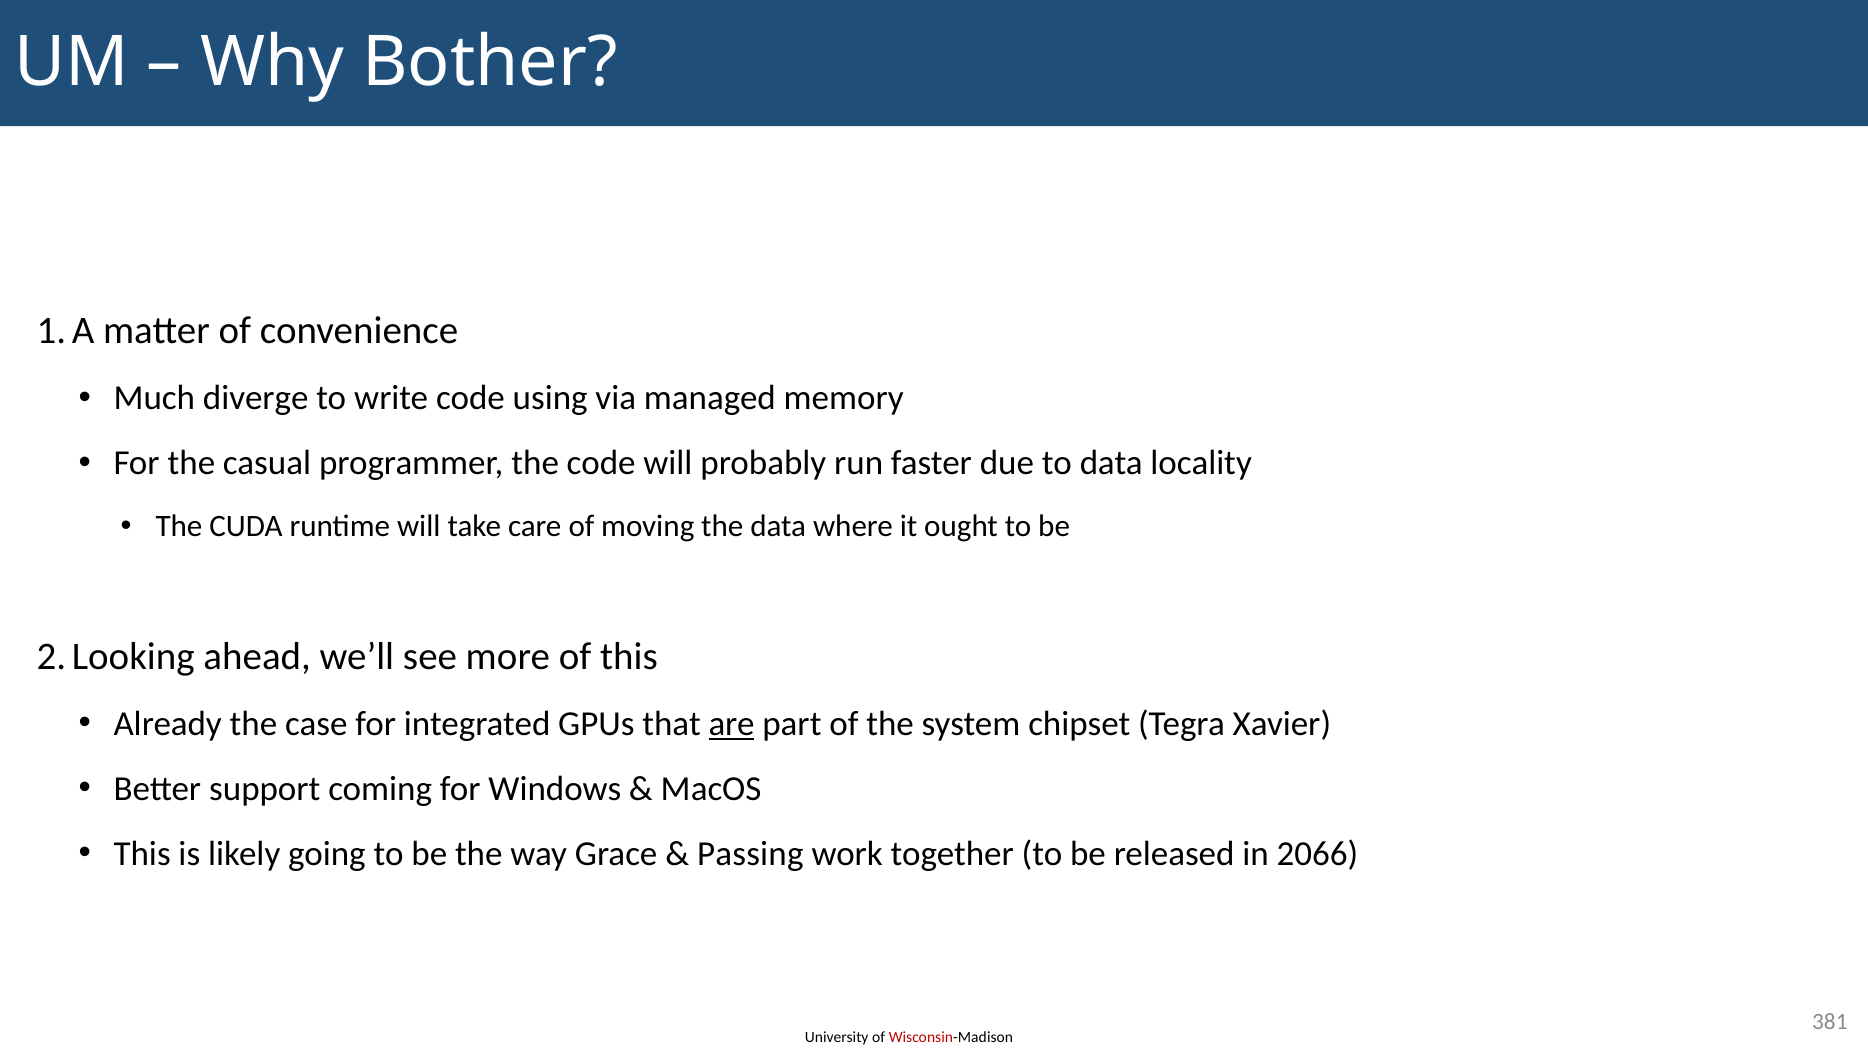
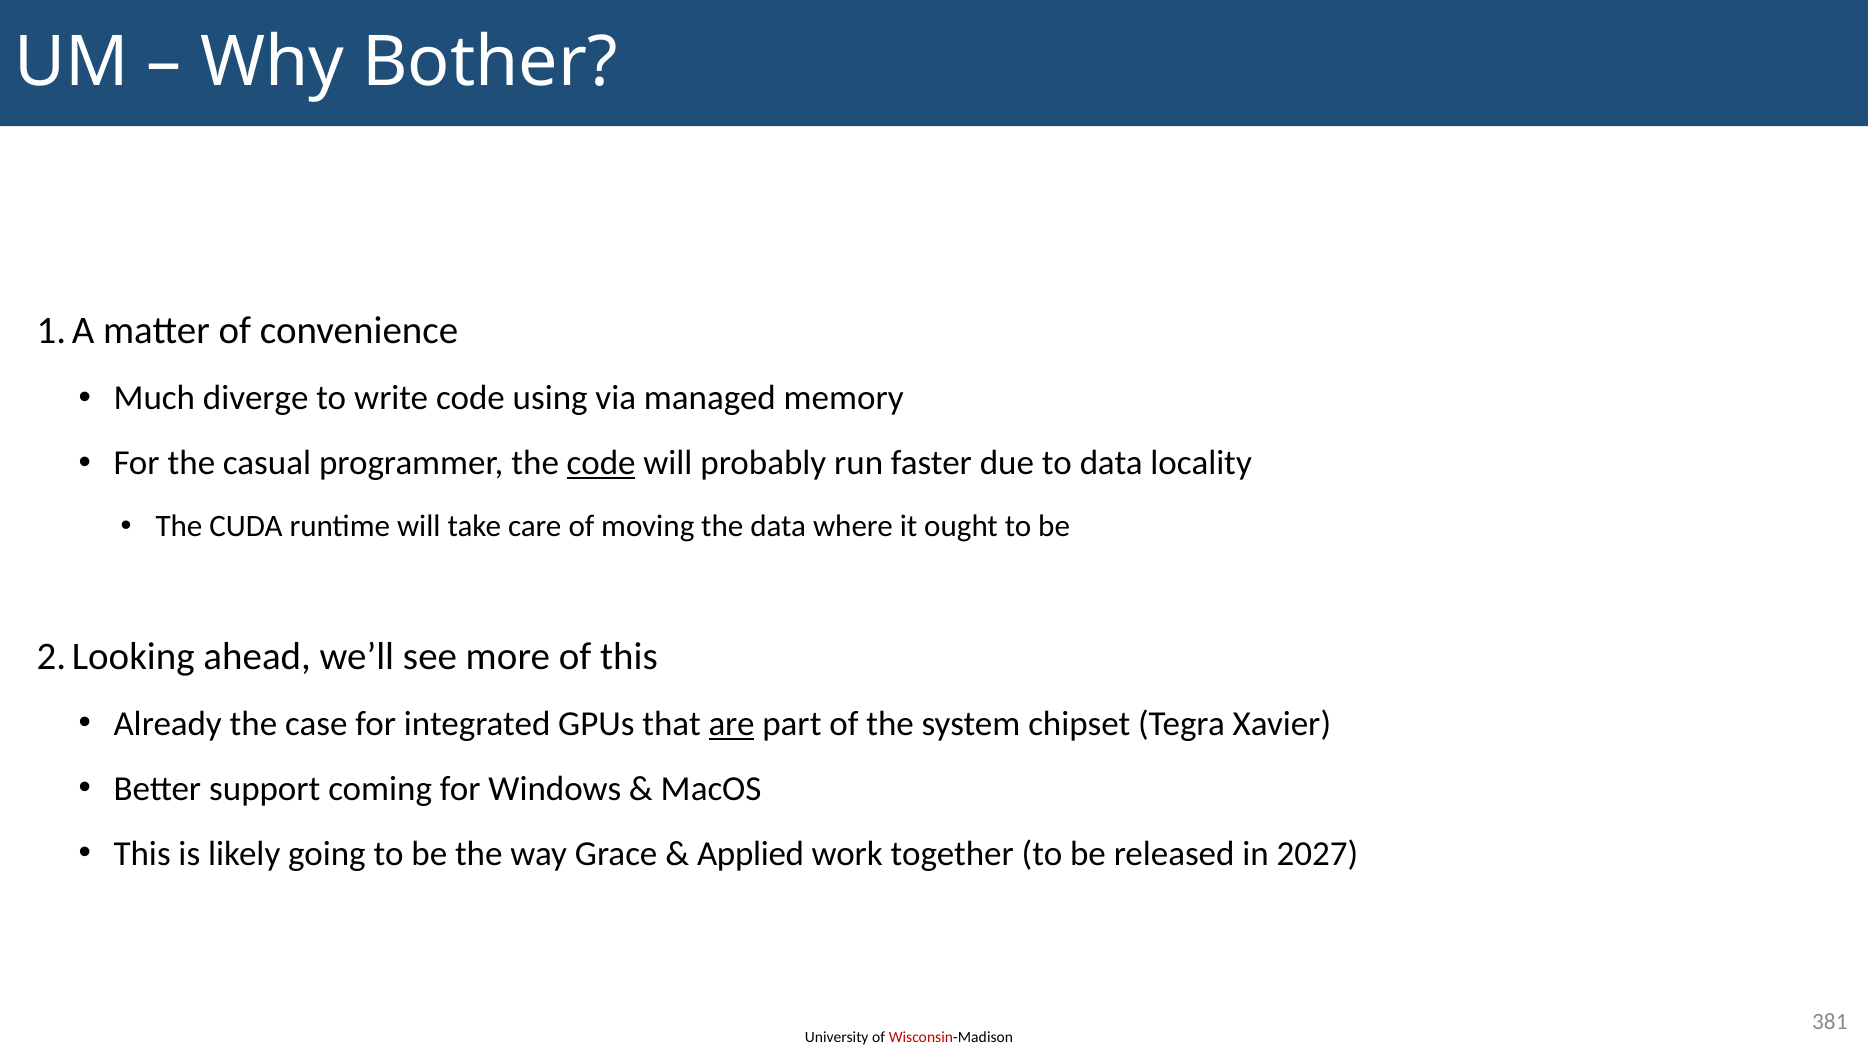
code at (601, 463) underline: none -> present
Passing: Passing -> Applied
2066: 2066 -> 2027
